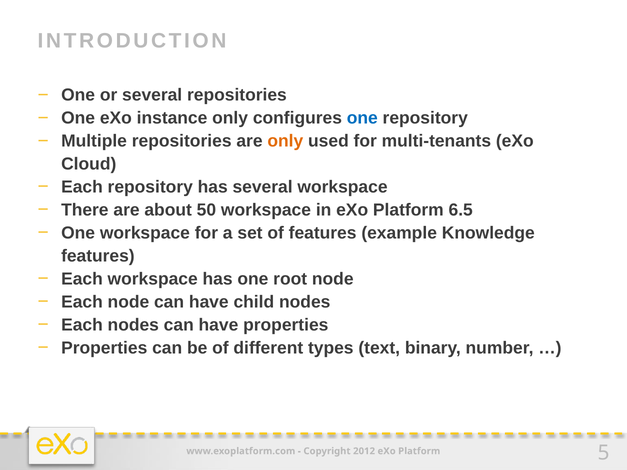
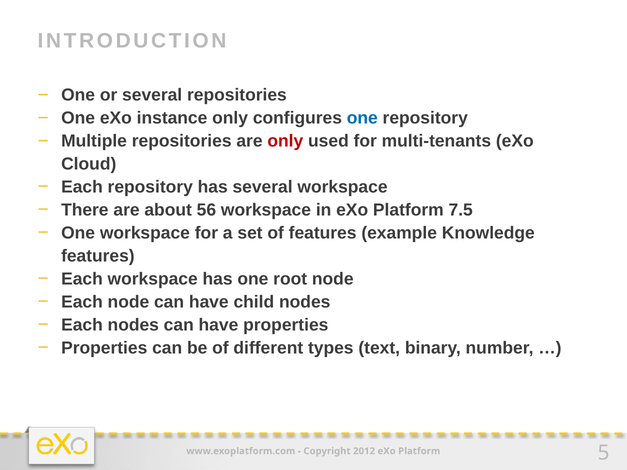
only at (285, 141) colour: orange -> red
50: 50 -> 56
6.5: 6.5 -> 7.5
